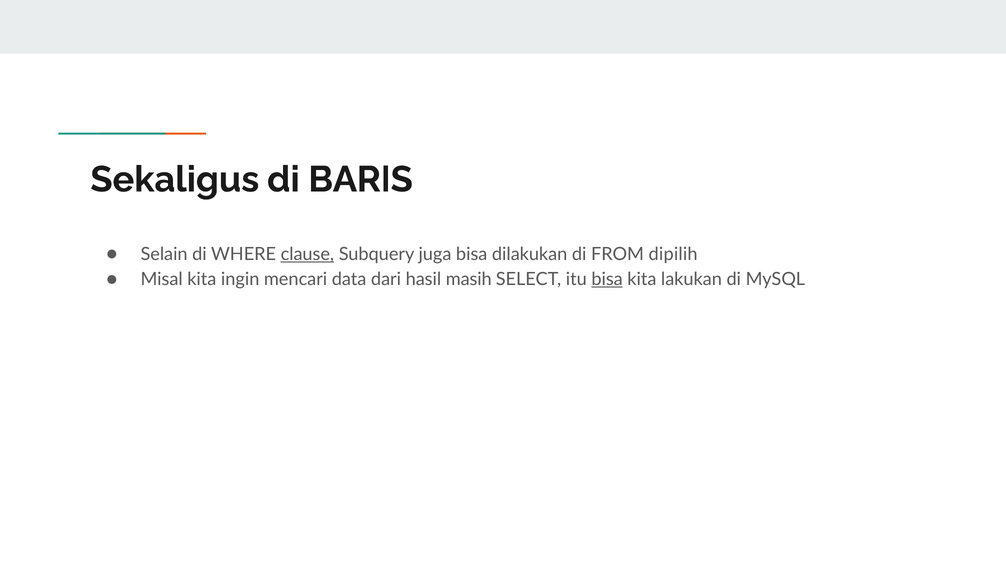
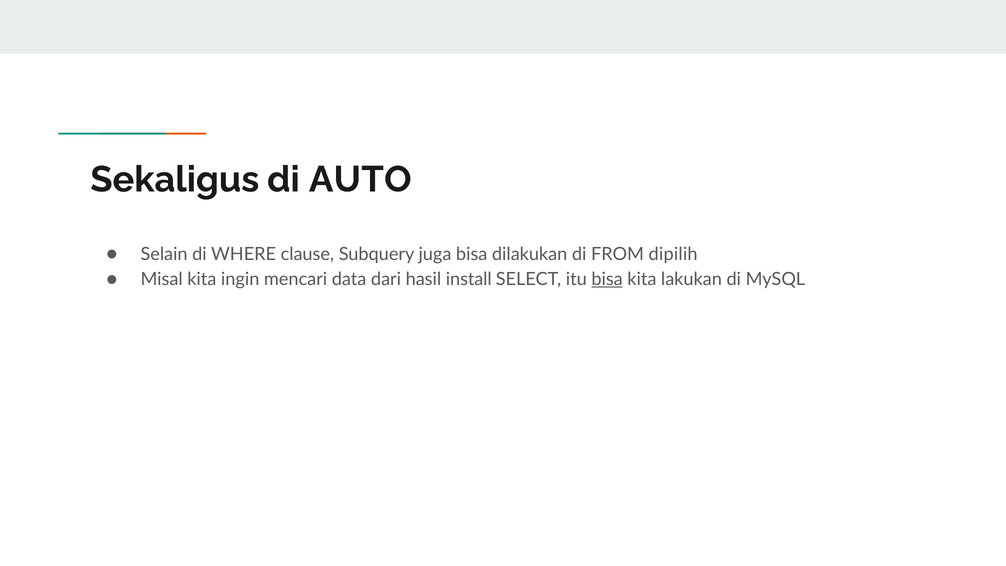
BARIS: BARIS -> AUTO
clause underline: present -> none
masih: masih -> install
